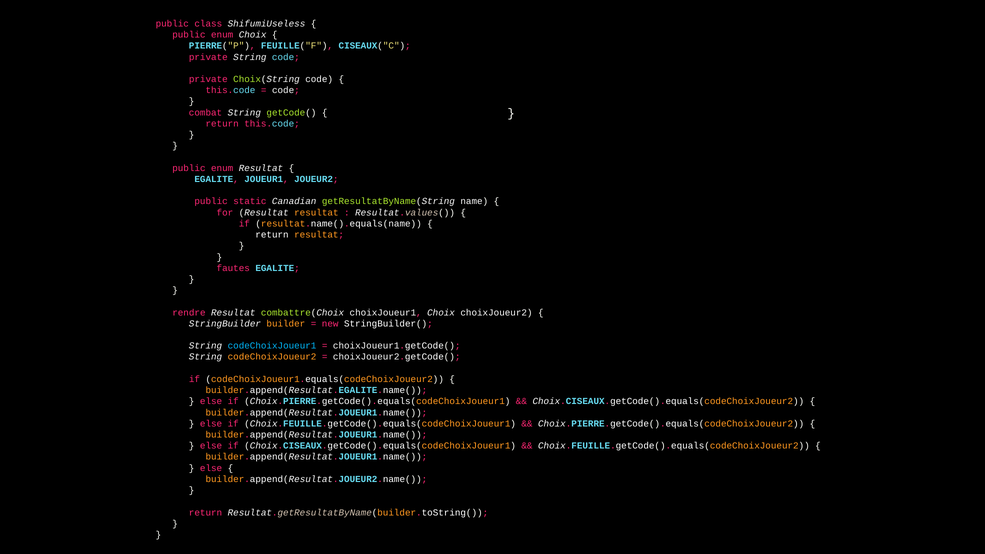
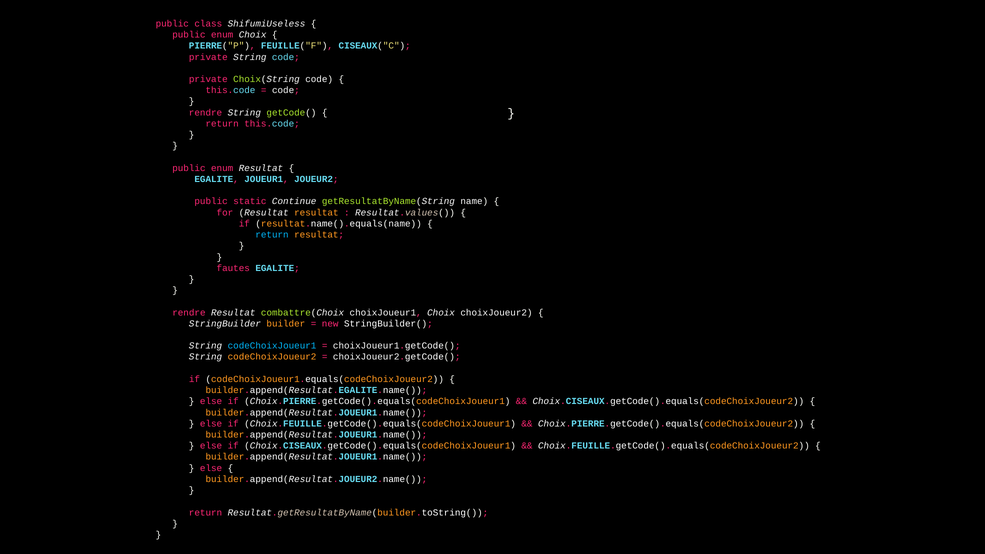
combat at (206, 113): combat -> rendre
Canadian: Canadian -> Continue
return at (272, 235) colour: white -> light blue
